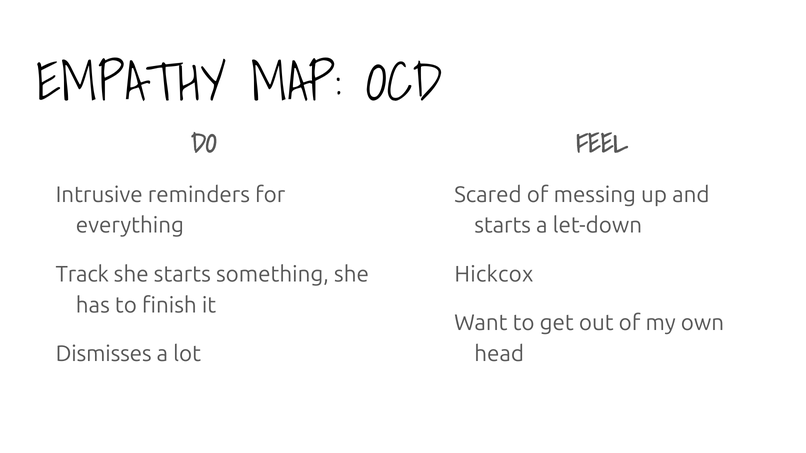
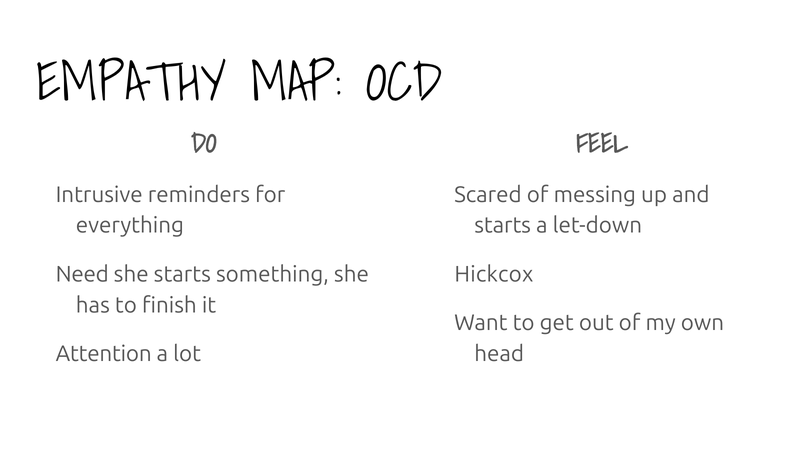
Track: Track -> Need
Dismisses: Dismisses -> Attention
